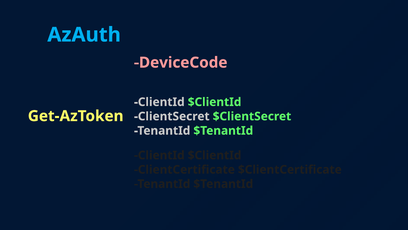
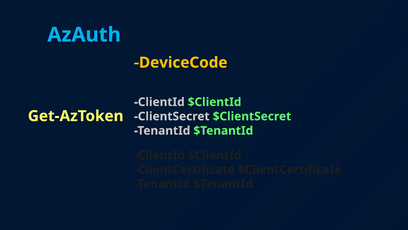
DeviceCode colour: pink -> yellow
